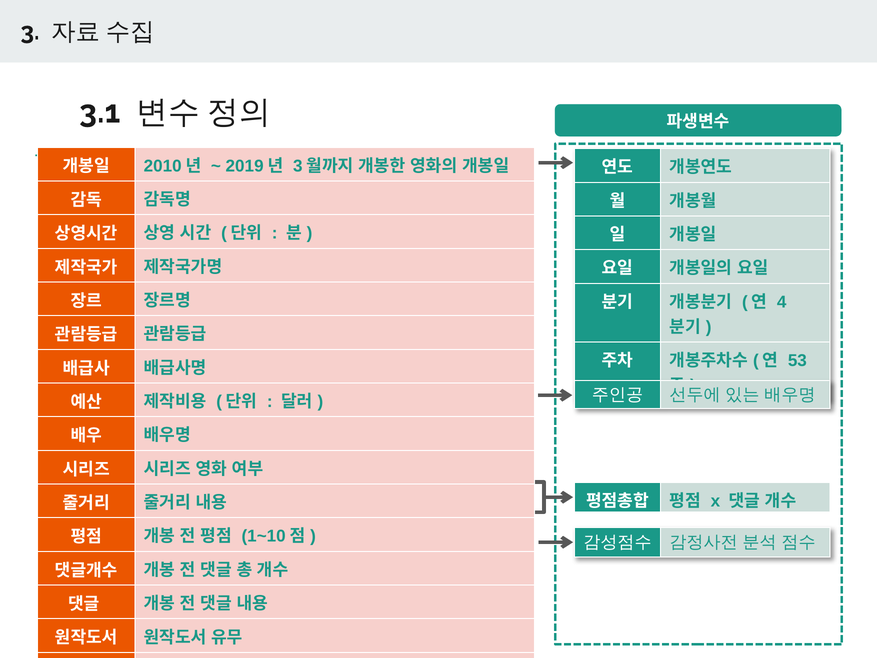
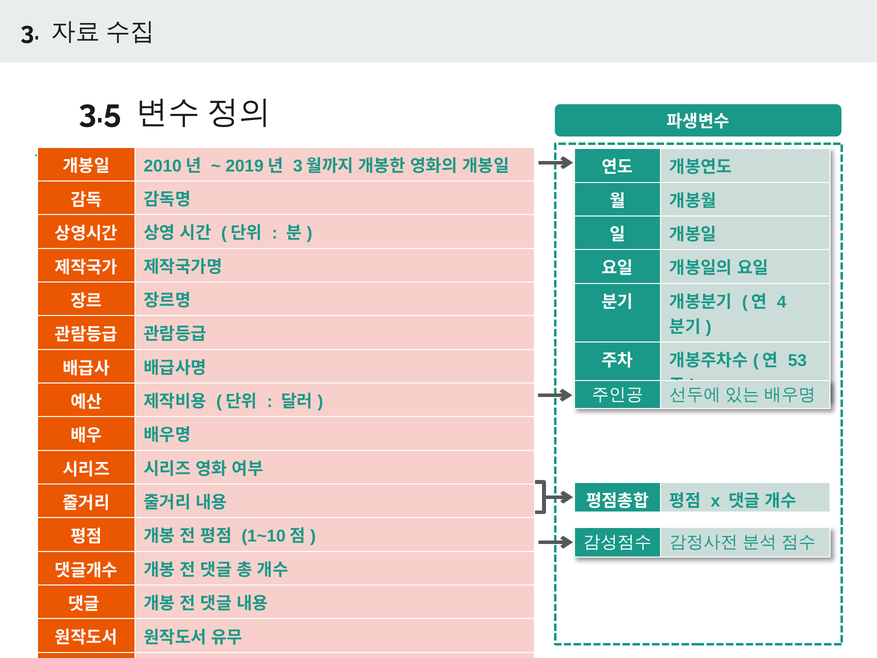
3.1: 3.1 -> 3.5
